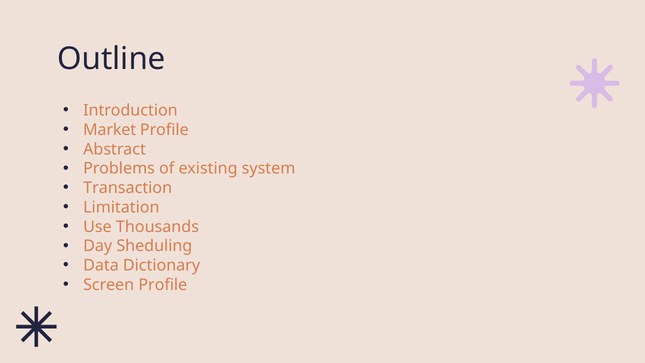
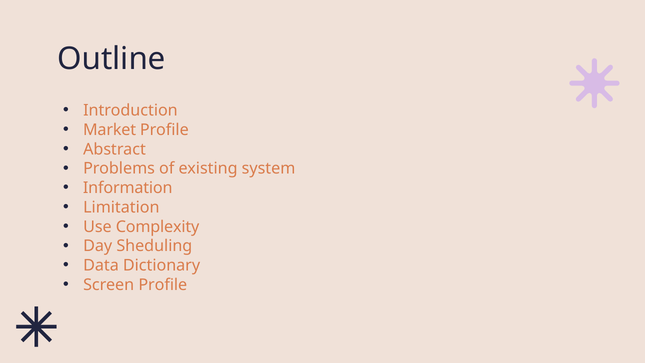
Transaction: Transaction -> Information
Thousands: Thousands -> Complexity
